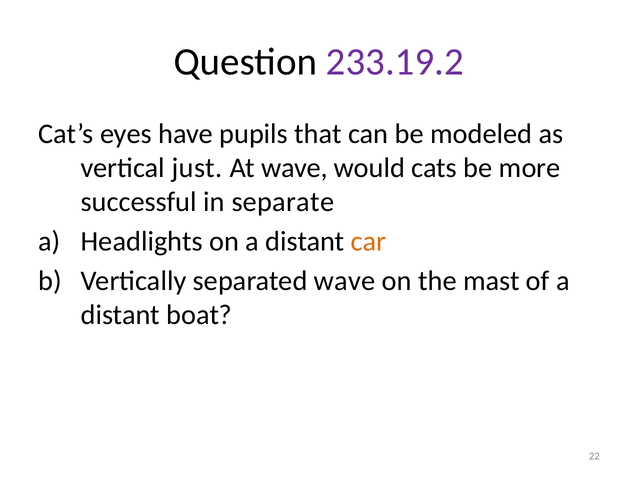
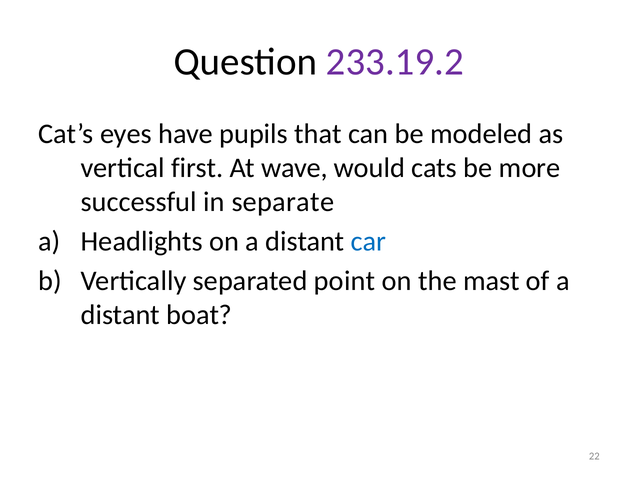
just: just -> first
car colour: orange -> blue
separated wave: wave -> point
